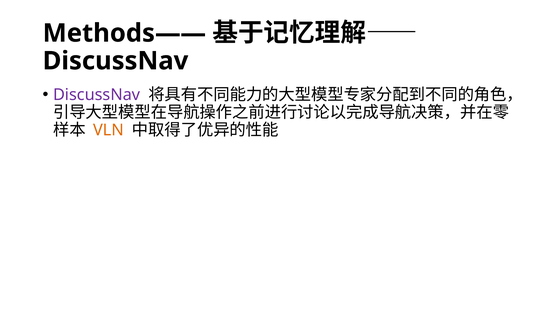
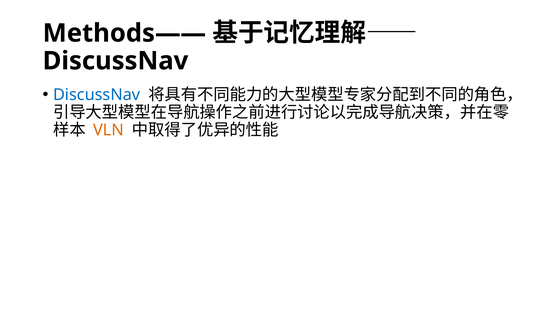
DiscussNav at (97, 95) colour: purple -> blue
